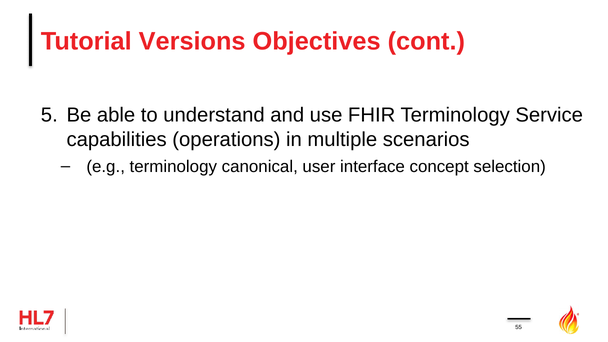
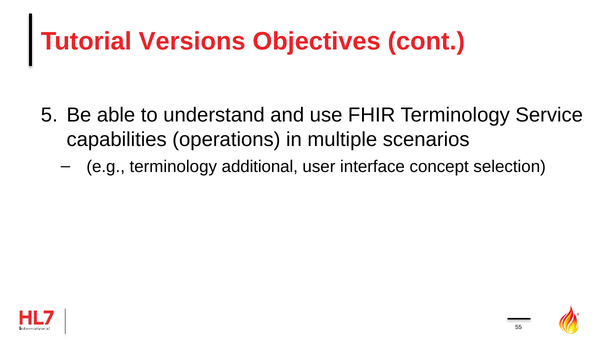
canonical: canonical -> additional
